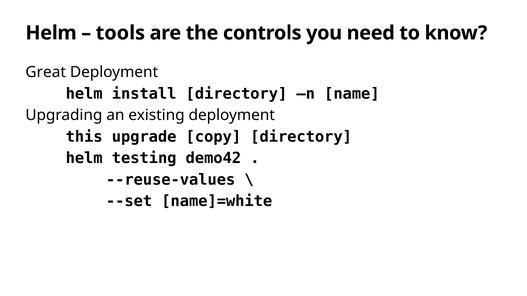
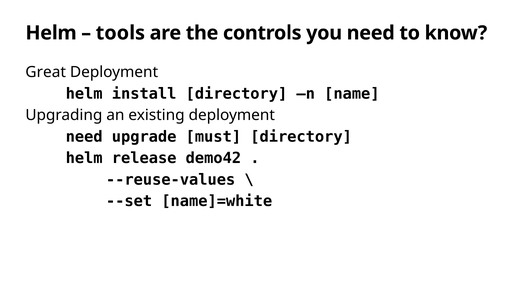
this at (84, 137): this -> need
copy: copy -> must
testing: testing -> release
